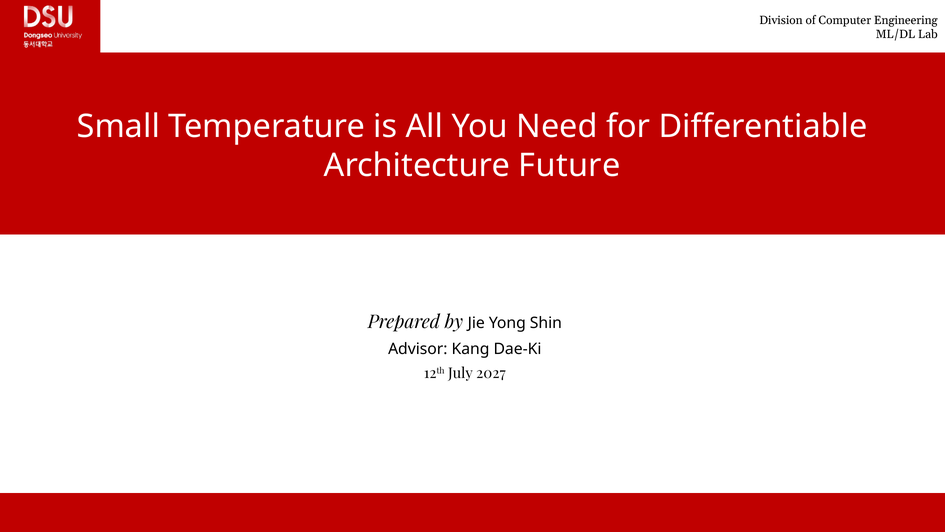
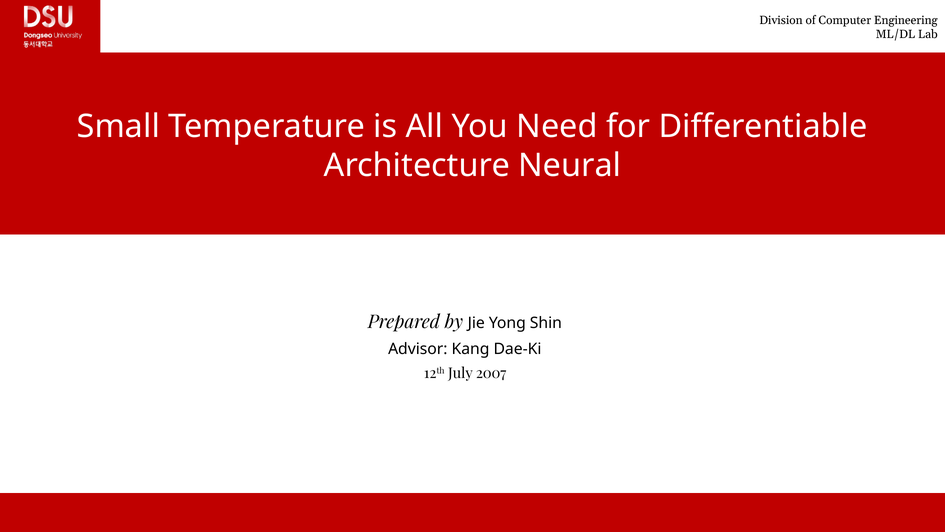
Future: Future -> Neural
2027: 2027 -> 2007
